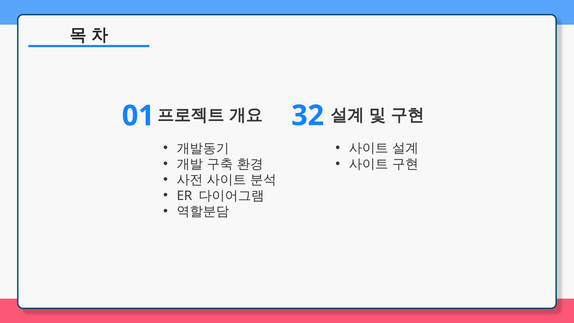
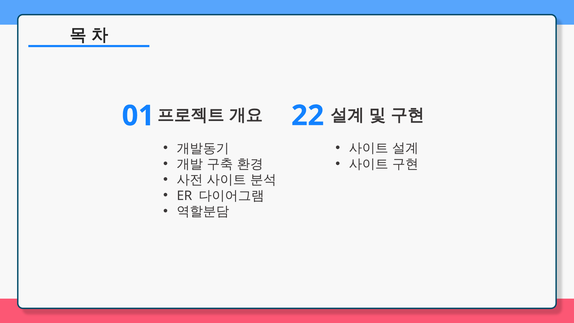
32: 32 -> 22
